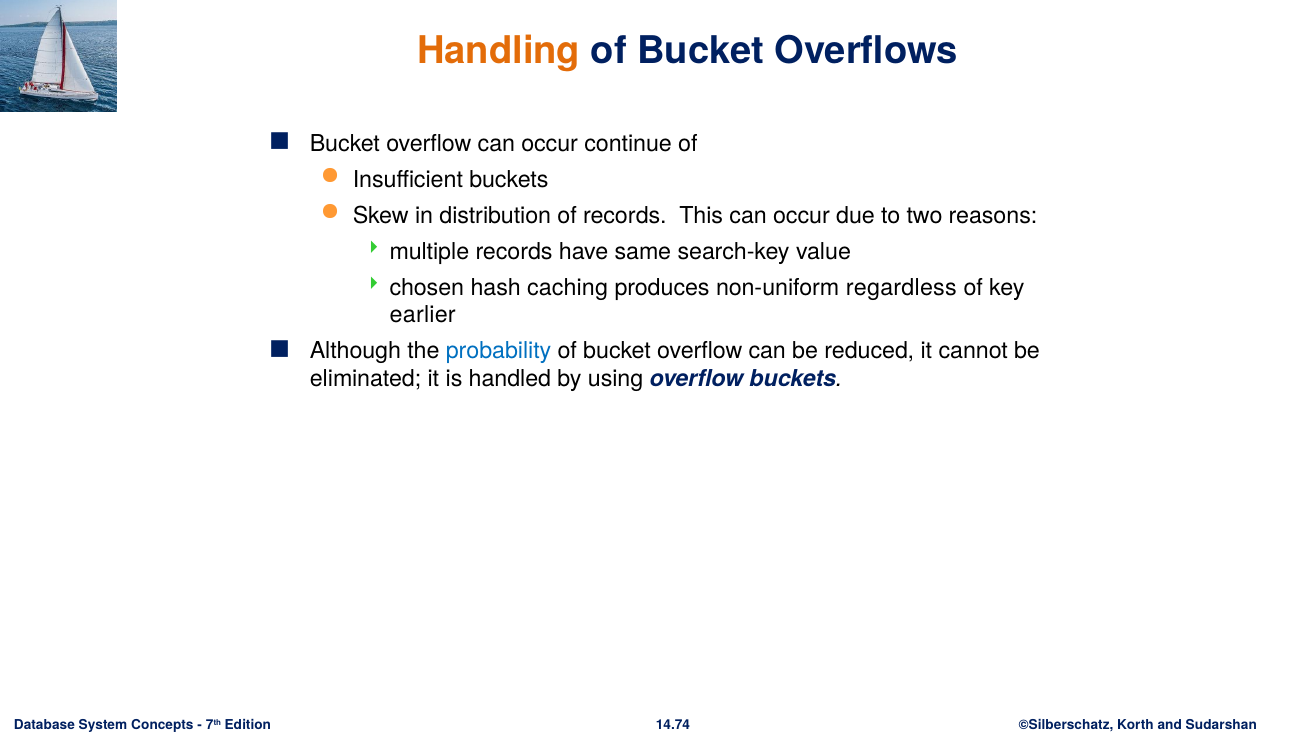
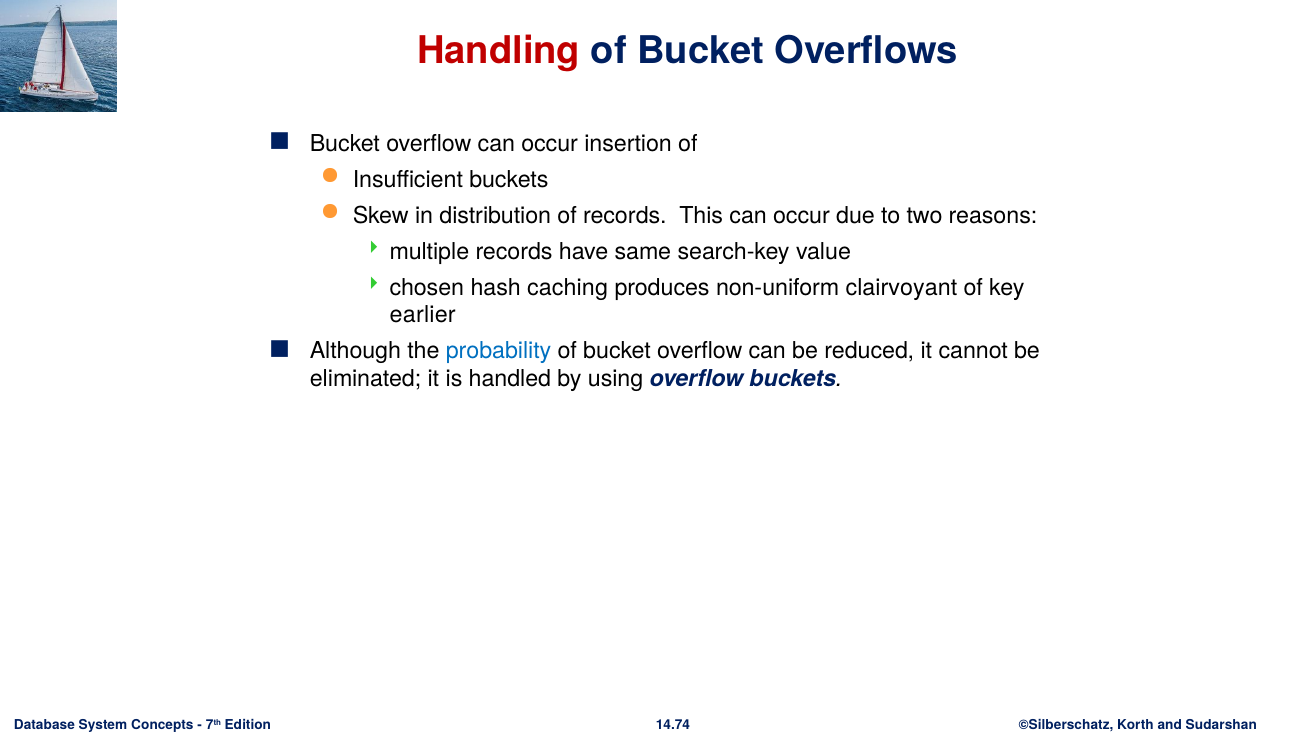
Handling colour: orange -> red
continue: continue -> insertion
regardless: regardless -> clairvoyant
